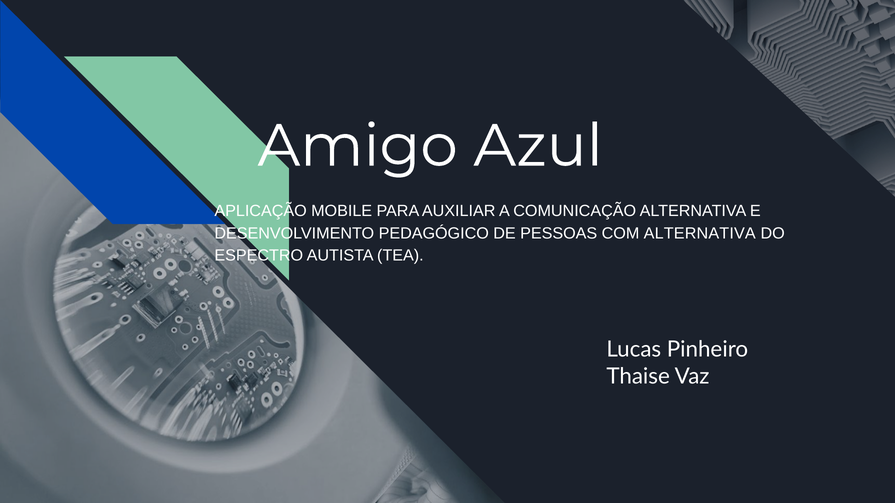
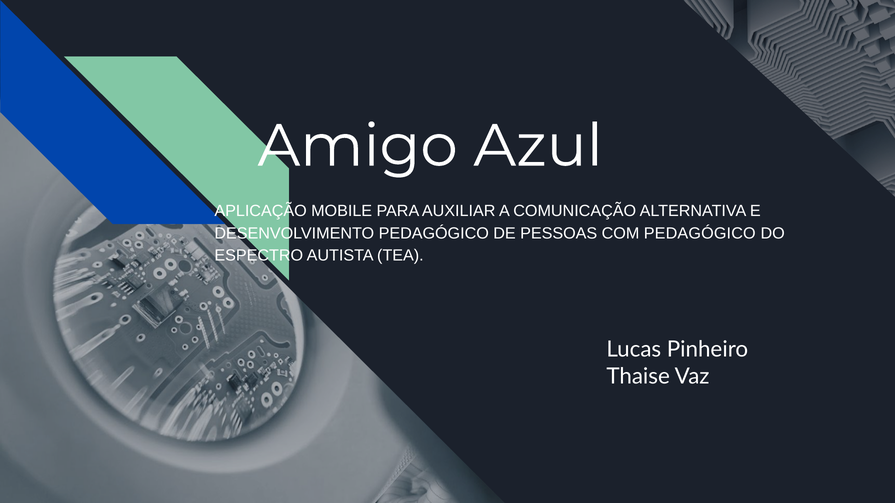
COM ALTERNATIVA: ALTERNATIVA -> PEDAGÓGICO
